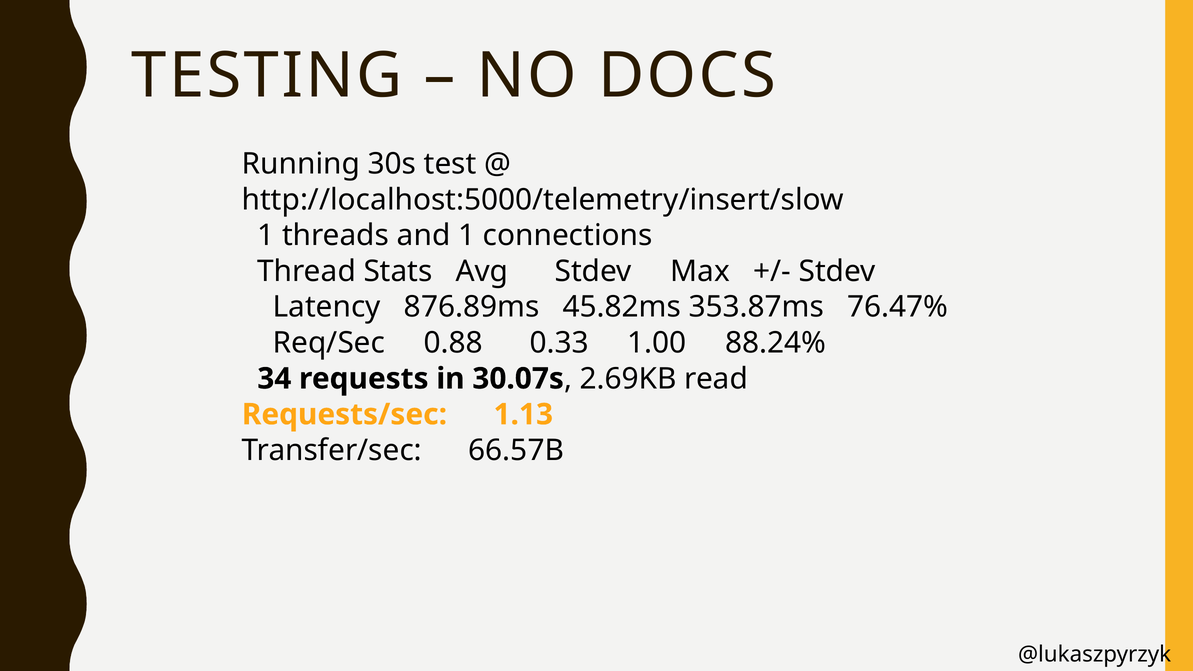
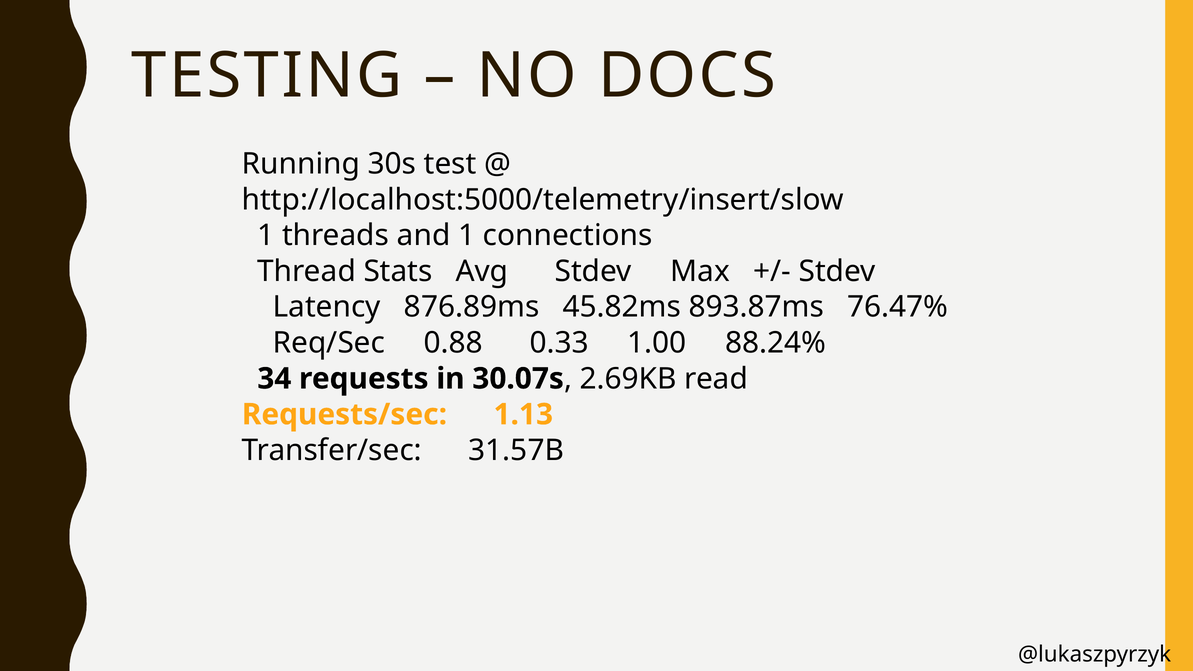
353.87ms: 353.87ms -> 893.87ms
66.57B: 66.57B -> 31.57B
